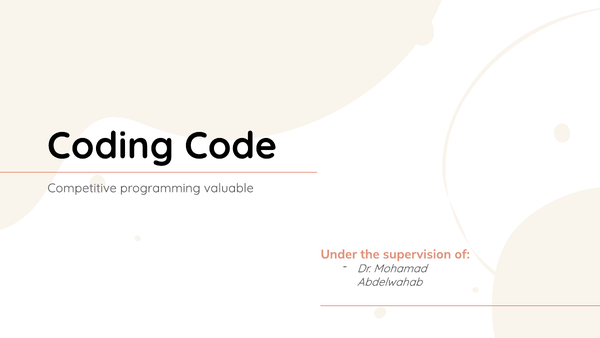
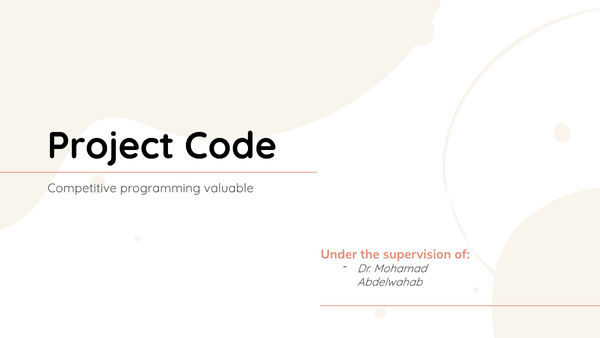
Coding: Coding -> Project
